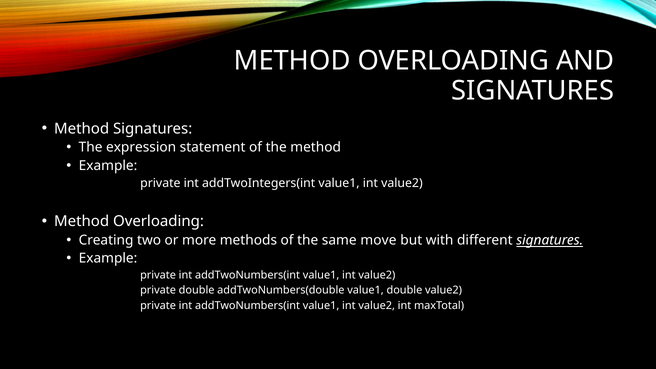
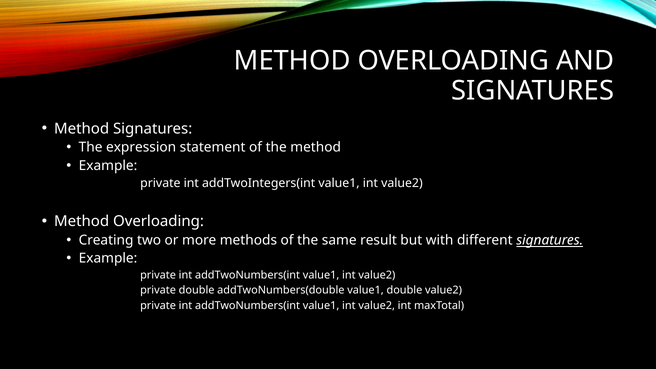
move: move -> result
